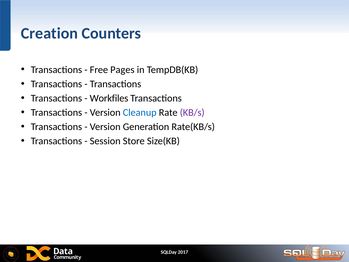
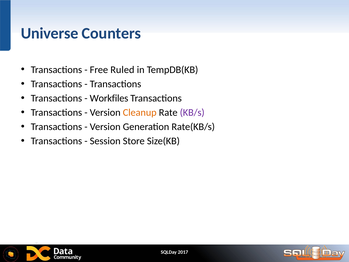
Creation: Creation -> Universe
Pages: Pages -> Ruled
Cleanup colour: blue -> orange
